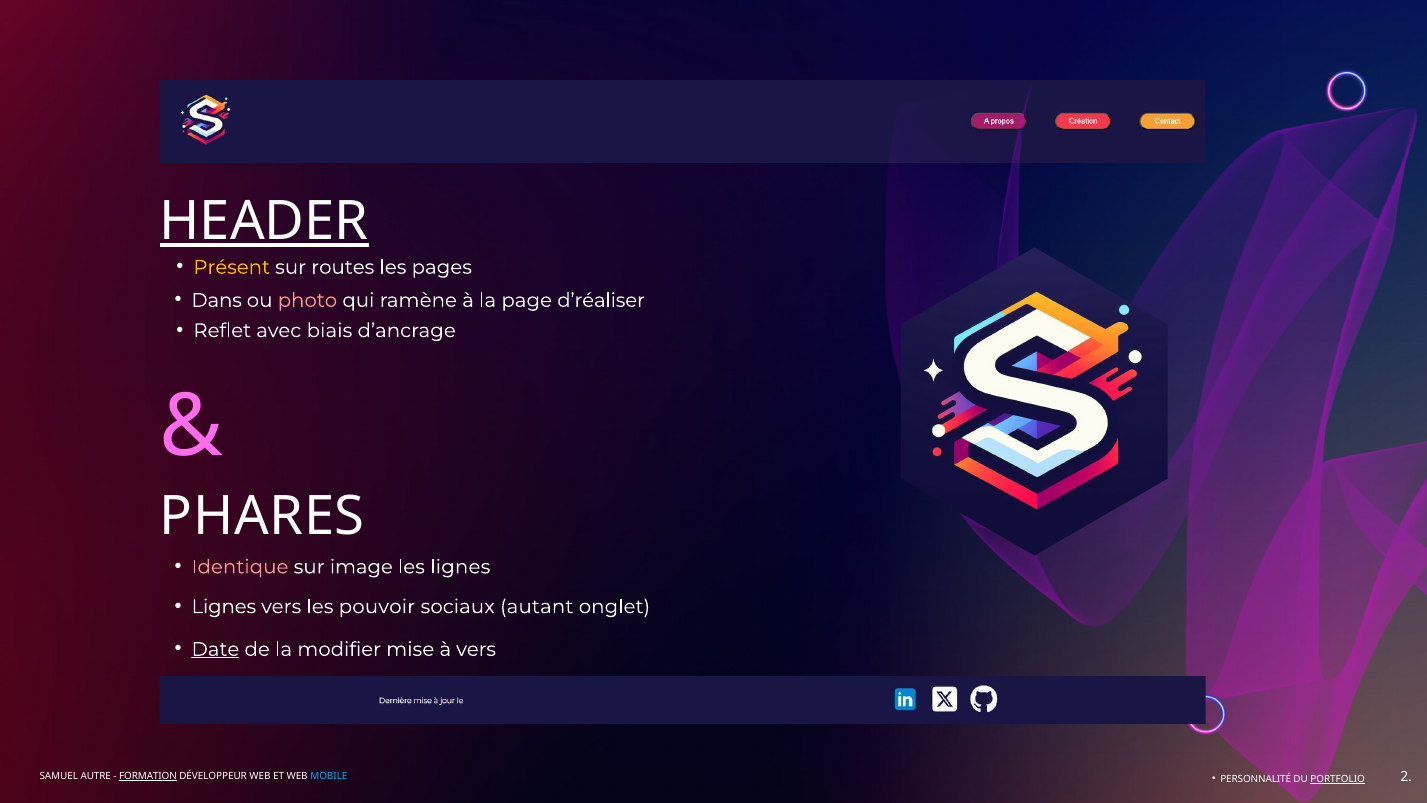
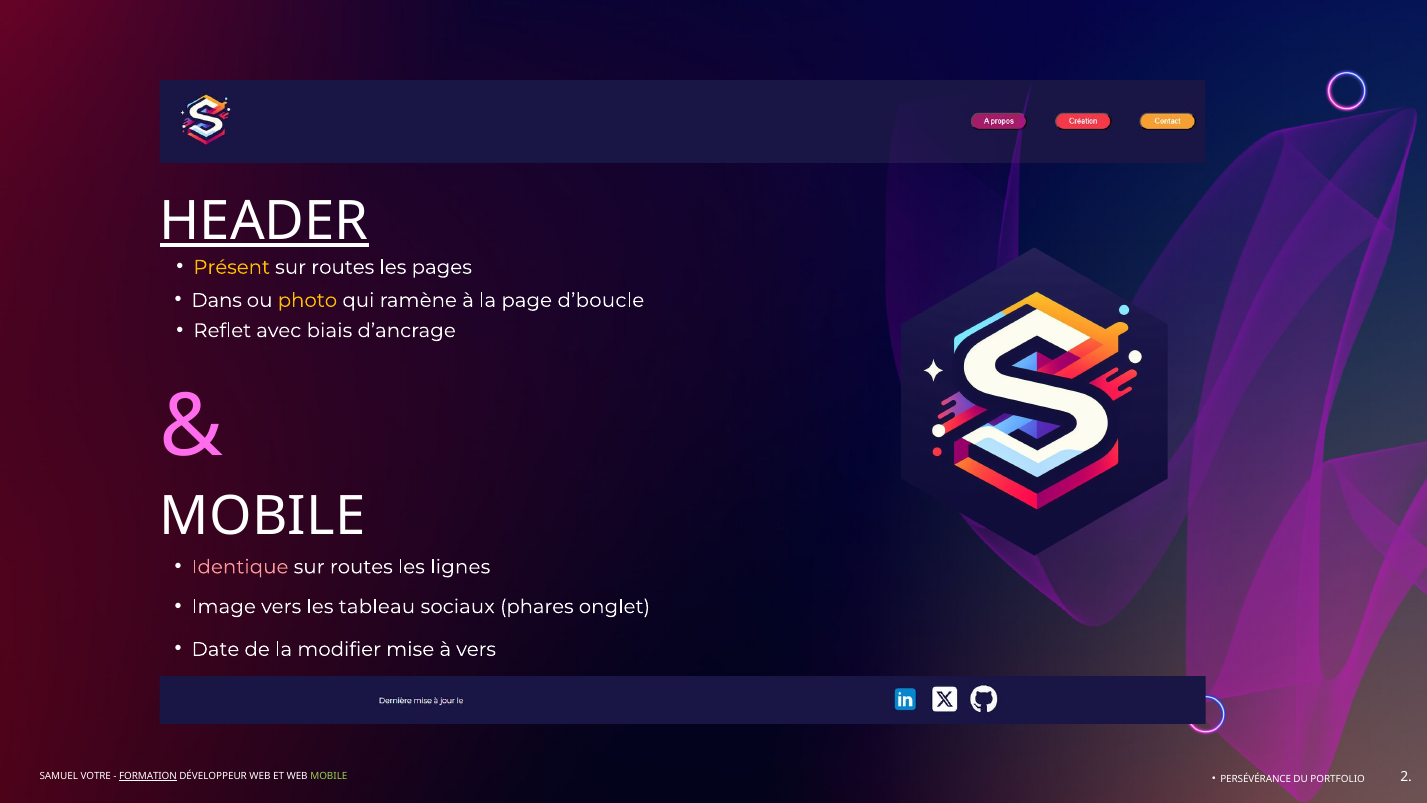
photo colour: pink -> yellow
d’réaliser: d’réaliser -> d’boucle
PHARES at (262, 516): PHARES -> MOBILE
image at (361, 567): image -> routes
Lignes at (224, 606): Lignes -> Image
pouvoir: pouvoir -> tableau
autant: autant -> phares
Date underline: present -> none
AUTRE: AUTRE -> VOTRE
MOBILE at (329, 776) colour: light blue -> light green
PERSONNALITÉ: PERSONNALITÉ -> PERSÉVÉRANCE
PORTFOLIO underline: present -> none
